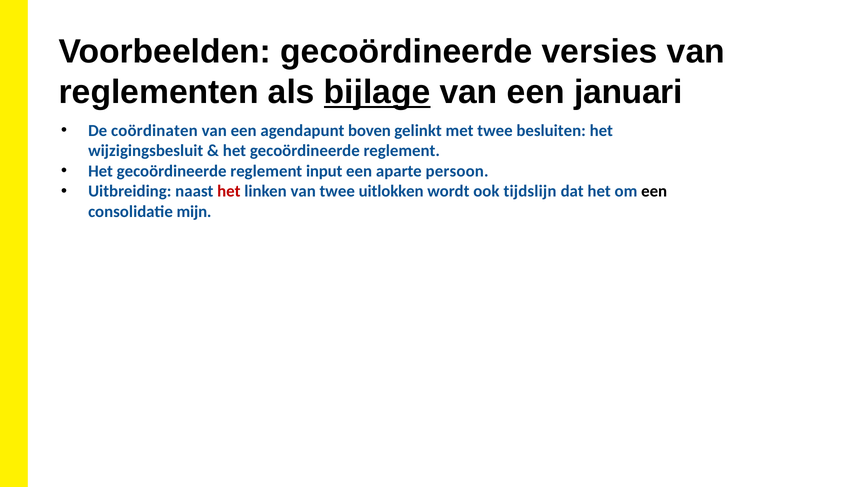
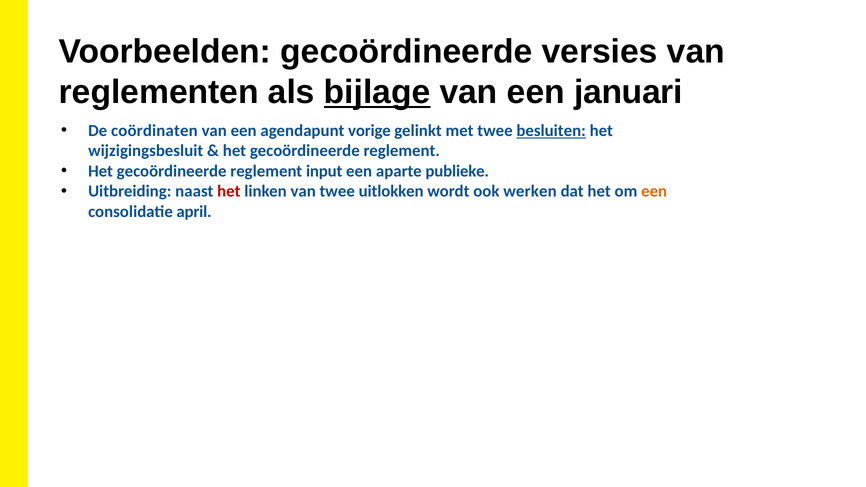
boven: boven -> vorige
besluiten underline: none -> present
persoon: persoon -> publieke
tijdslijn: tijdslijn -> werken
een at (654, 191) colour: black -> orange
mijn: mijn -> april
